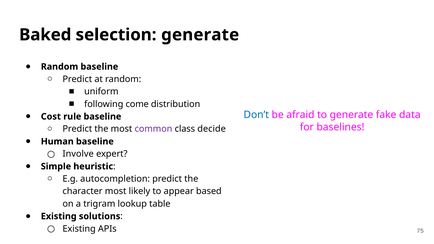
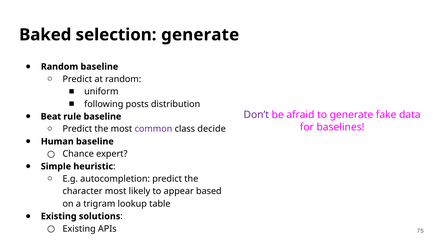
come: come -> posts
Cost: Cost -> Beat
Don’t colour: blue -> purple
Involve: Involve -> Chance
